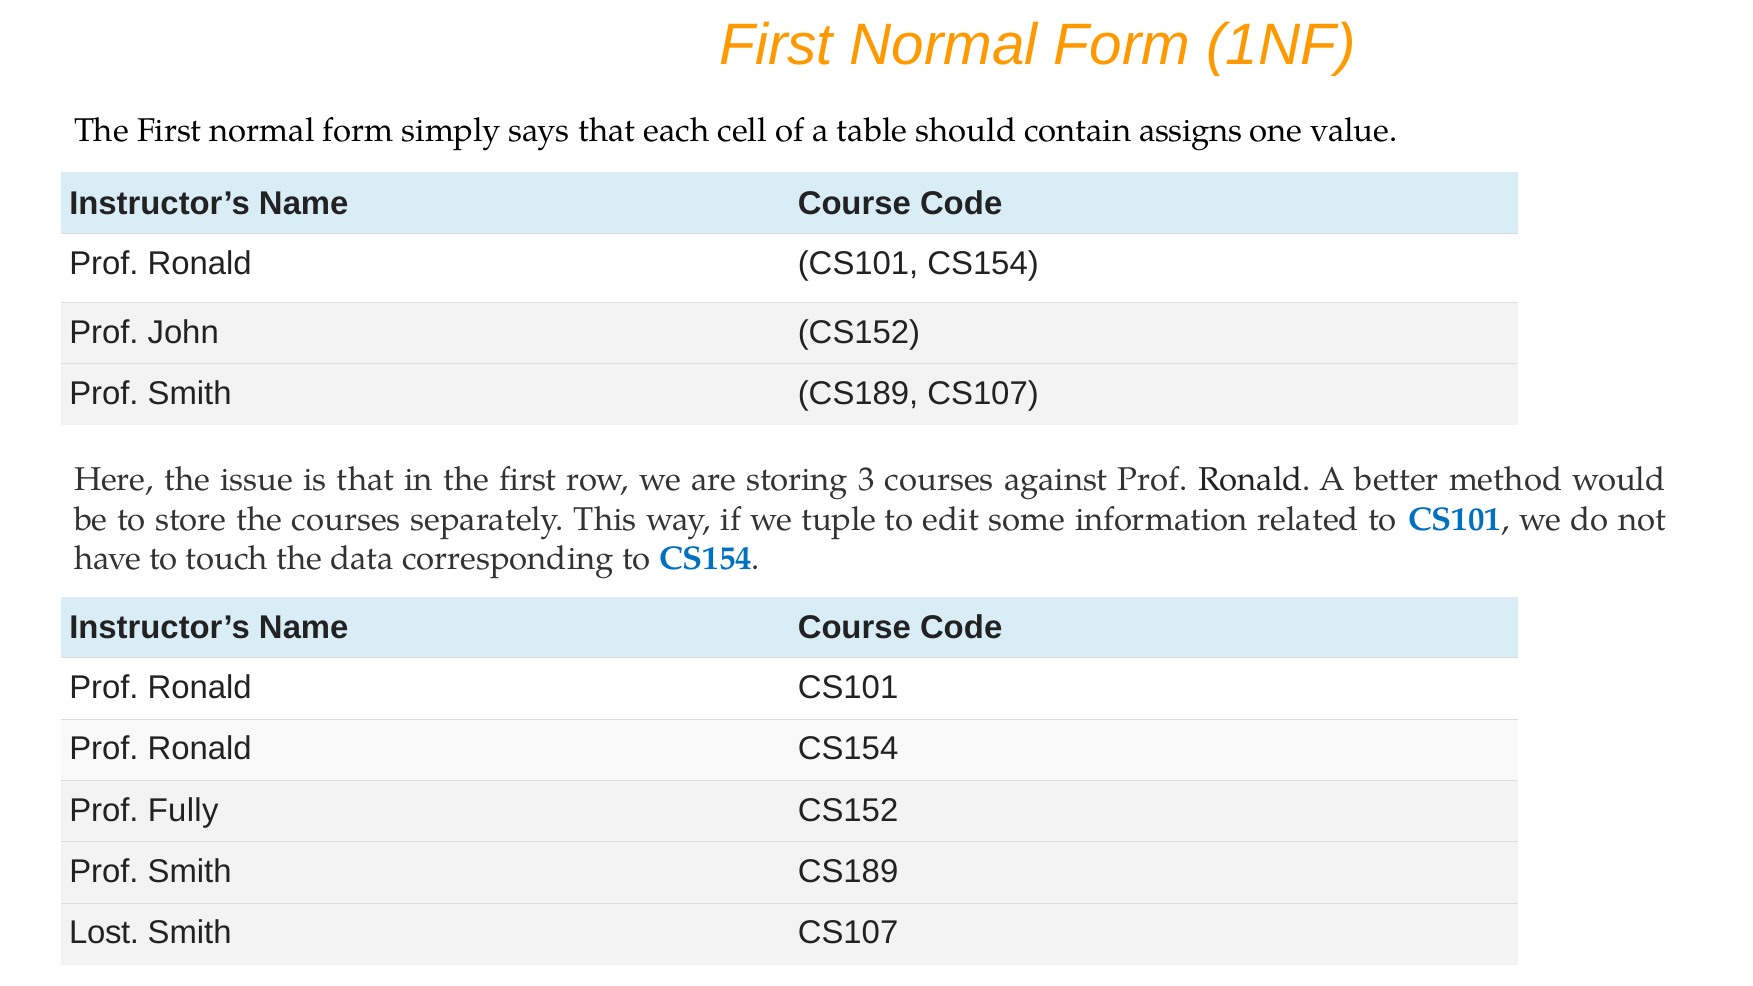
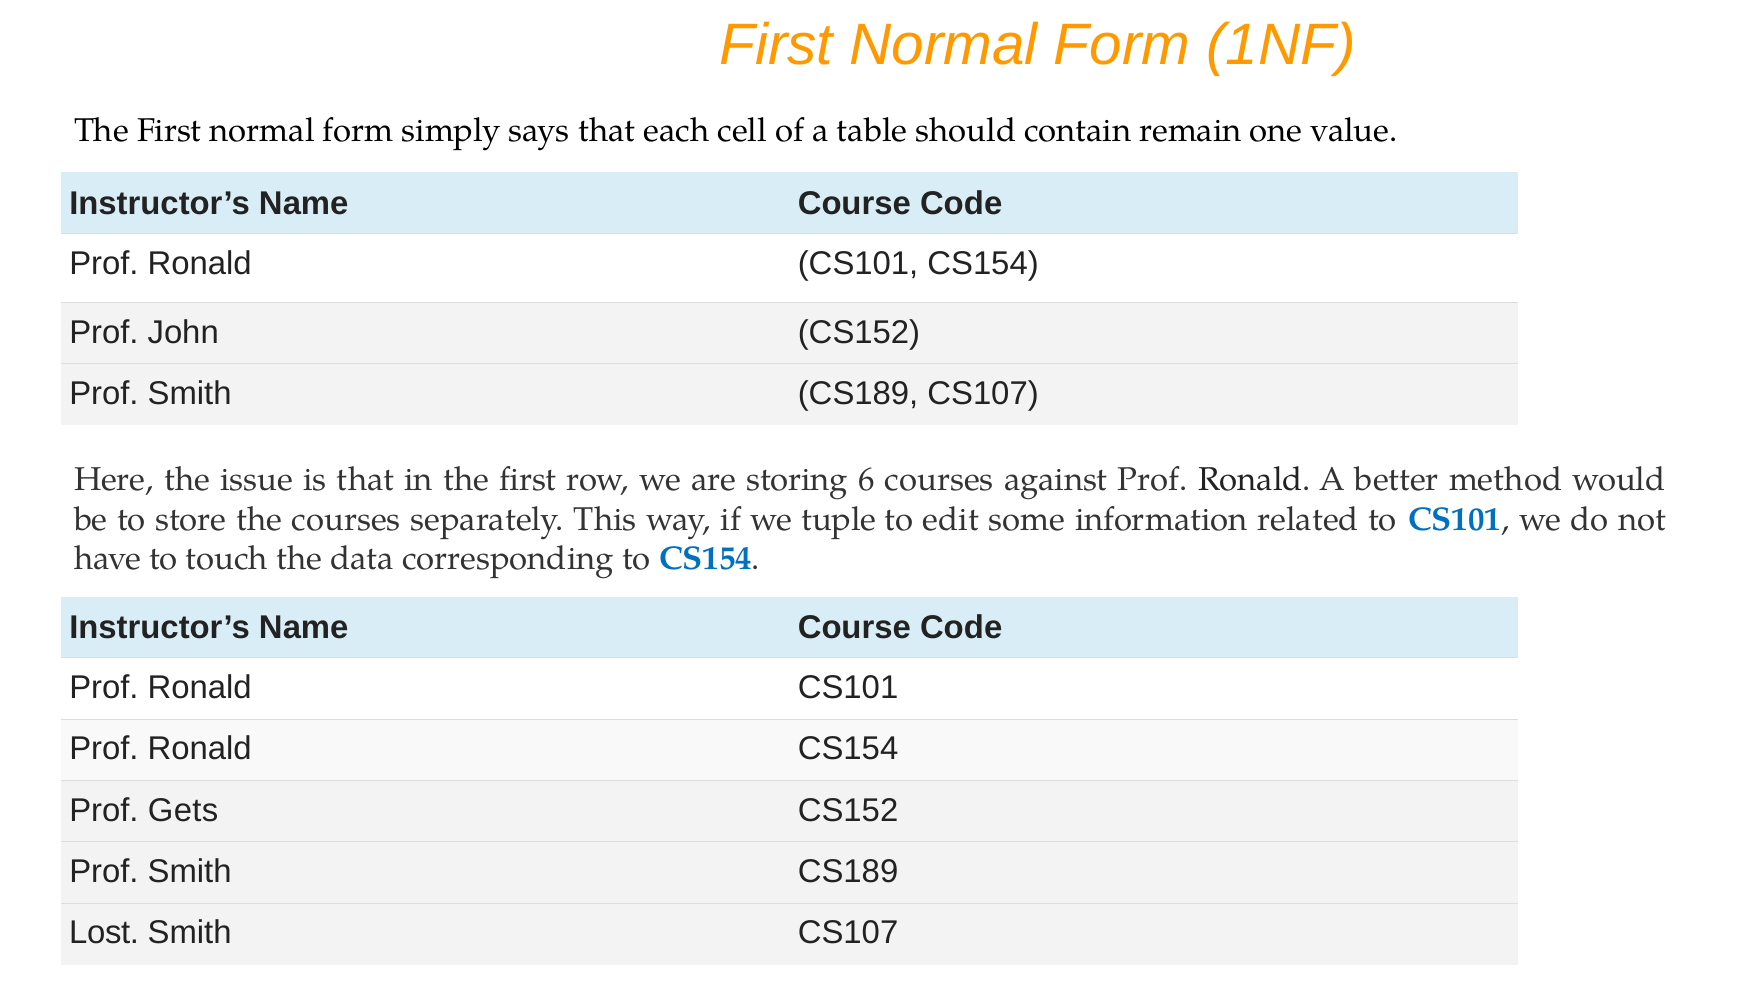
assigns: assigns -> remain
3: 3 -> 6
Fully: Fully -> Gets
